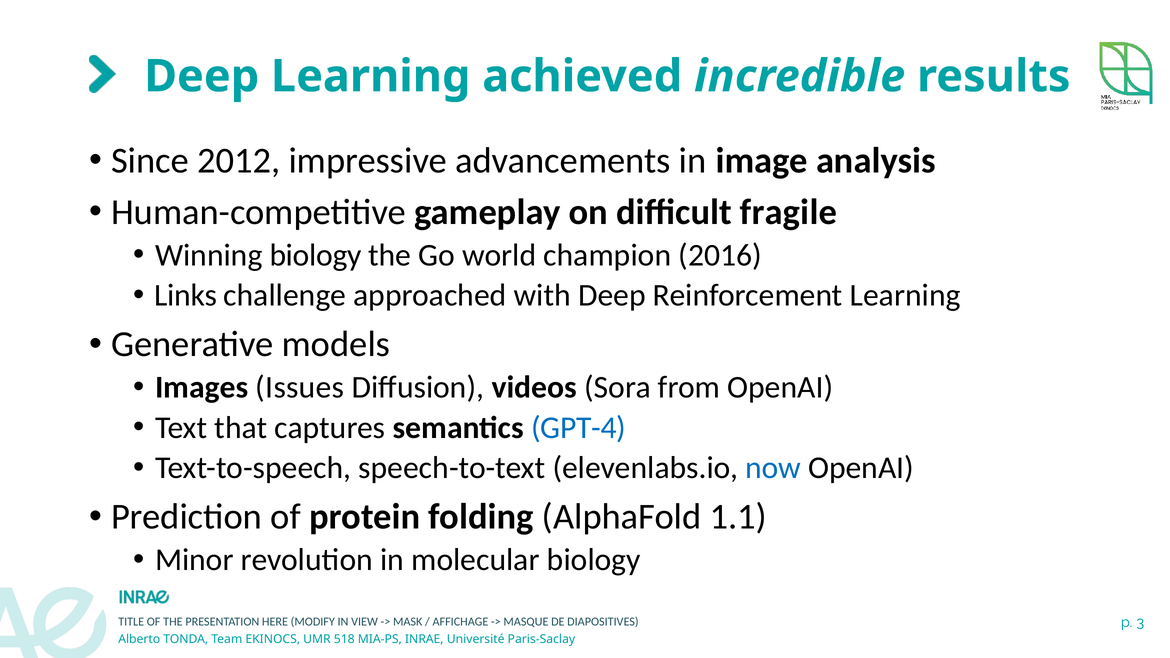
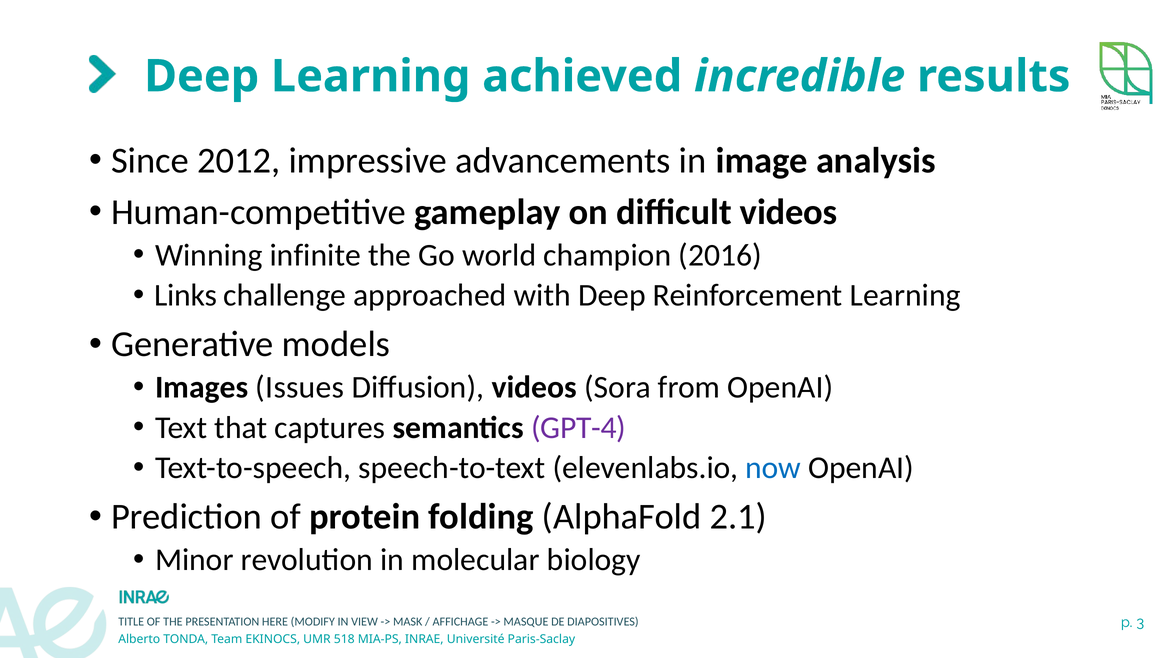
difficult fragile: fragile -> videos
Winning biology: biology -> infinite
GPT-4 colour: blue -> purple
1.1: 1.1 -> 2.1
